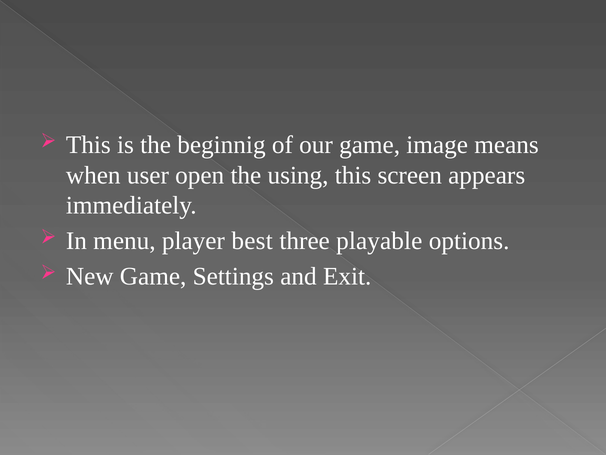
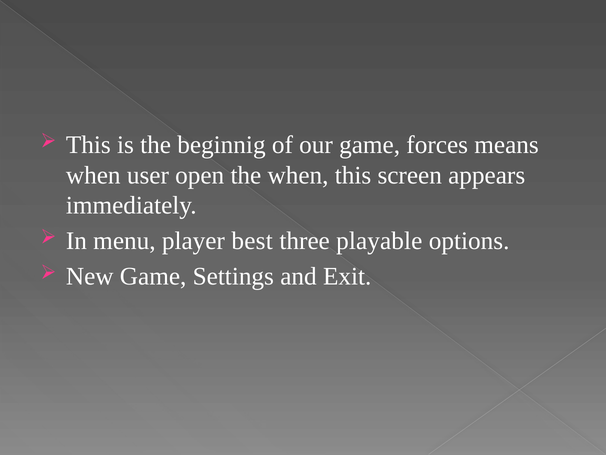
image: image -> forces
the using: using -> when
